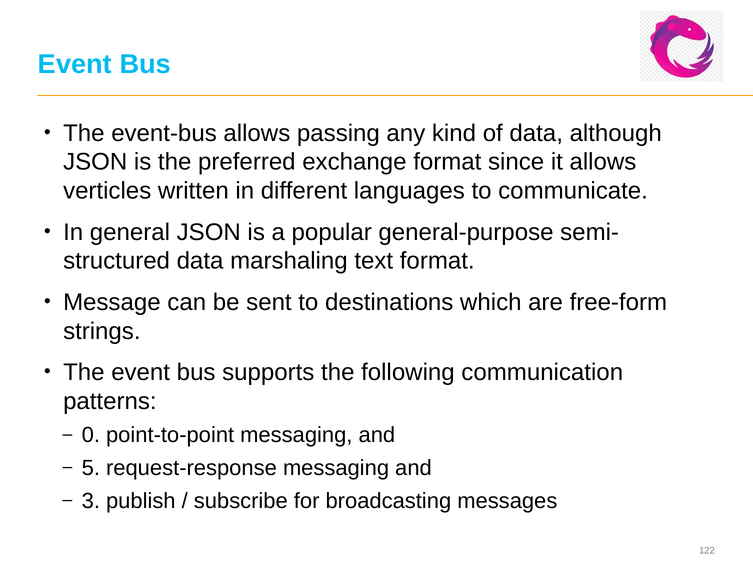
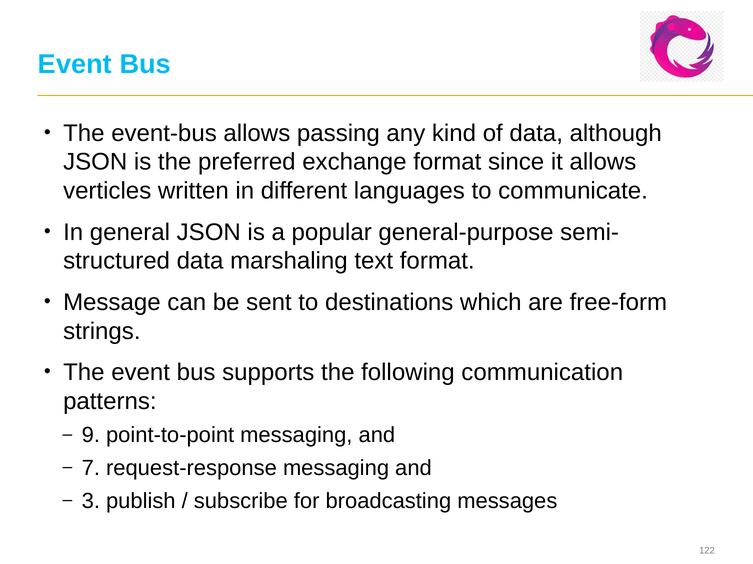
0: 0 -> 9
5: 5 -> 7
